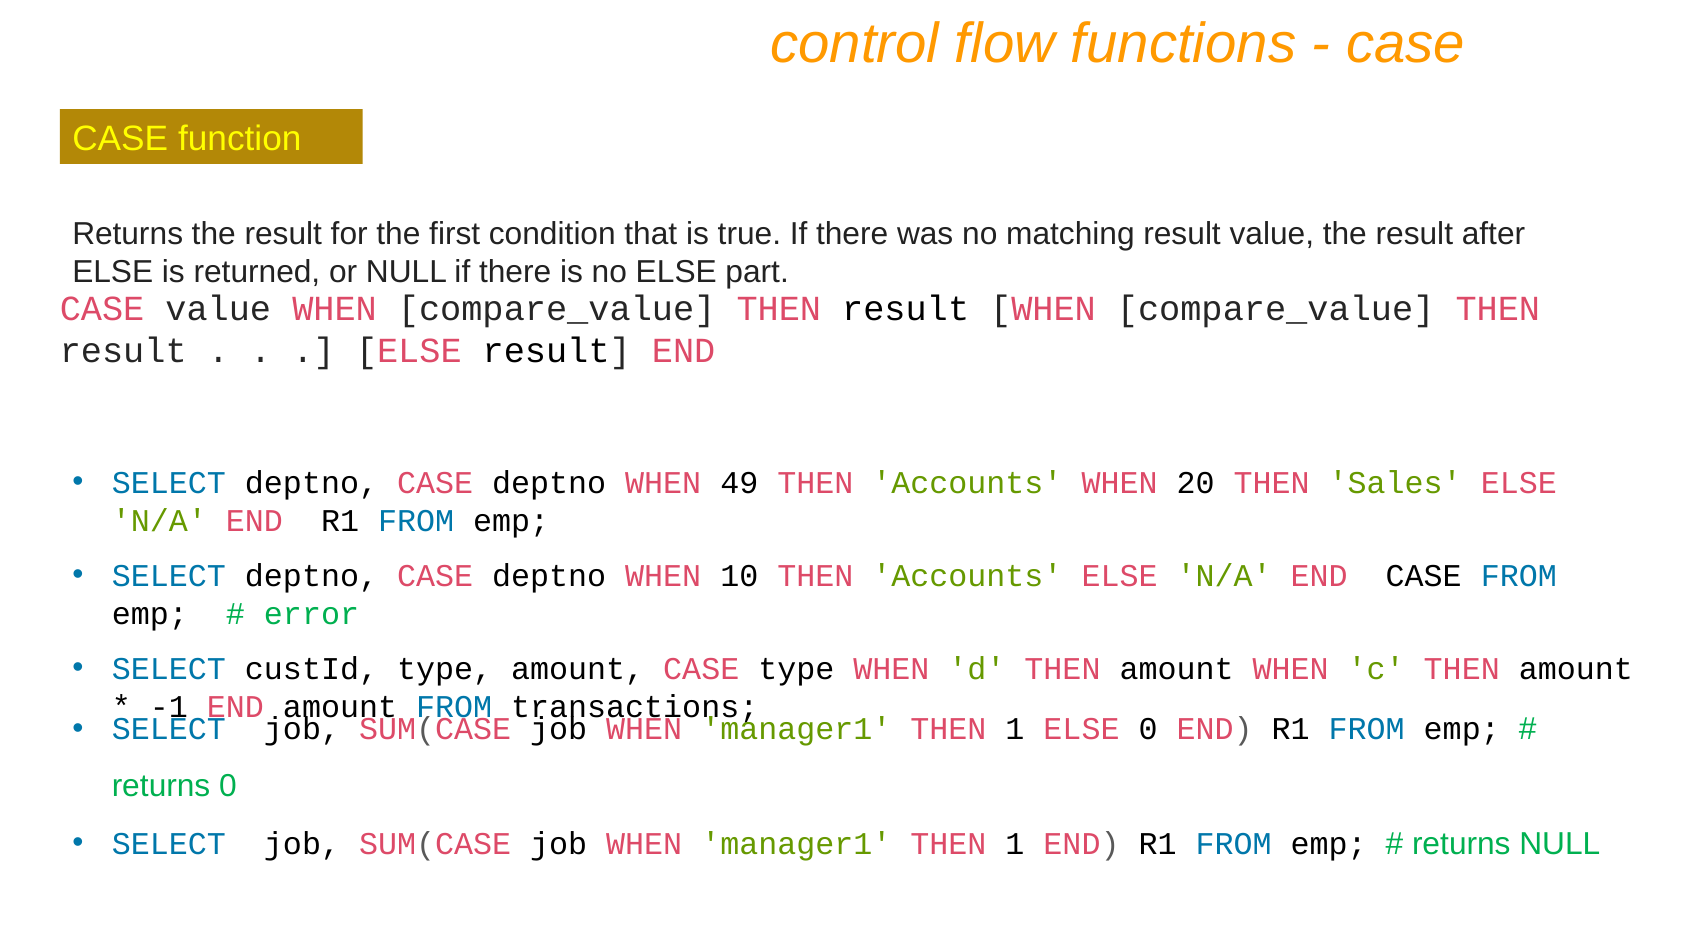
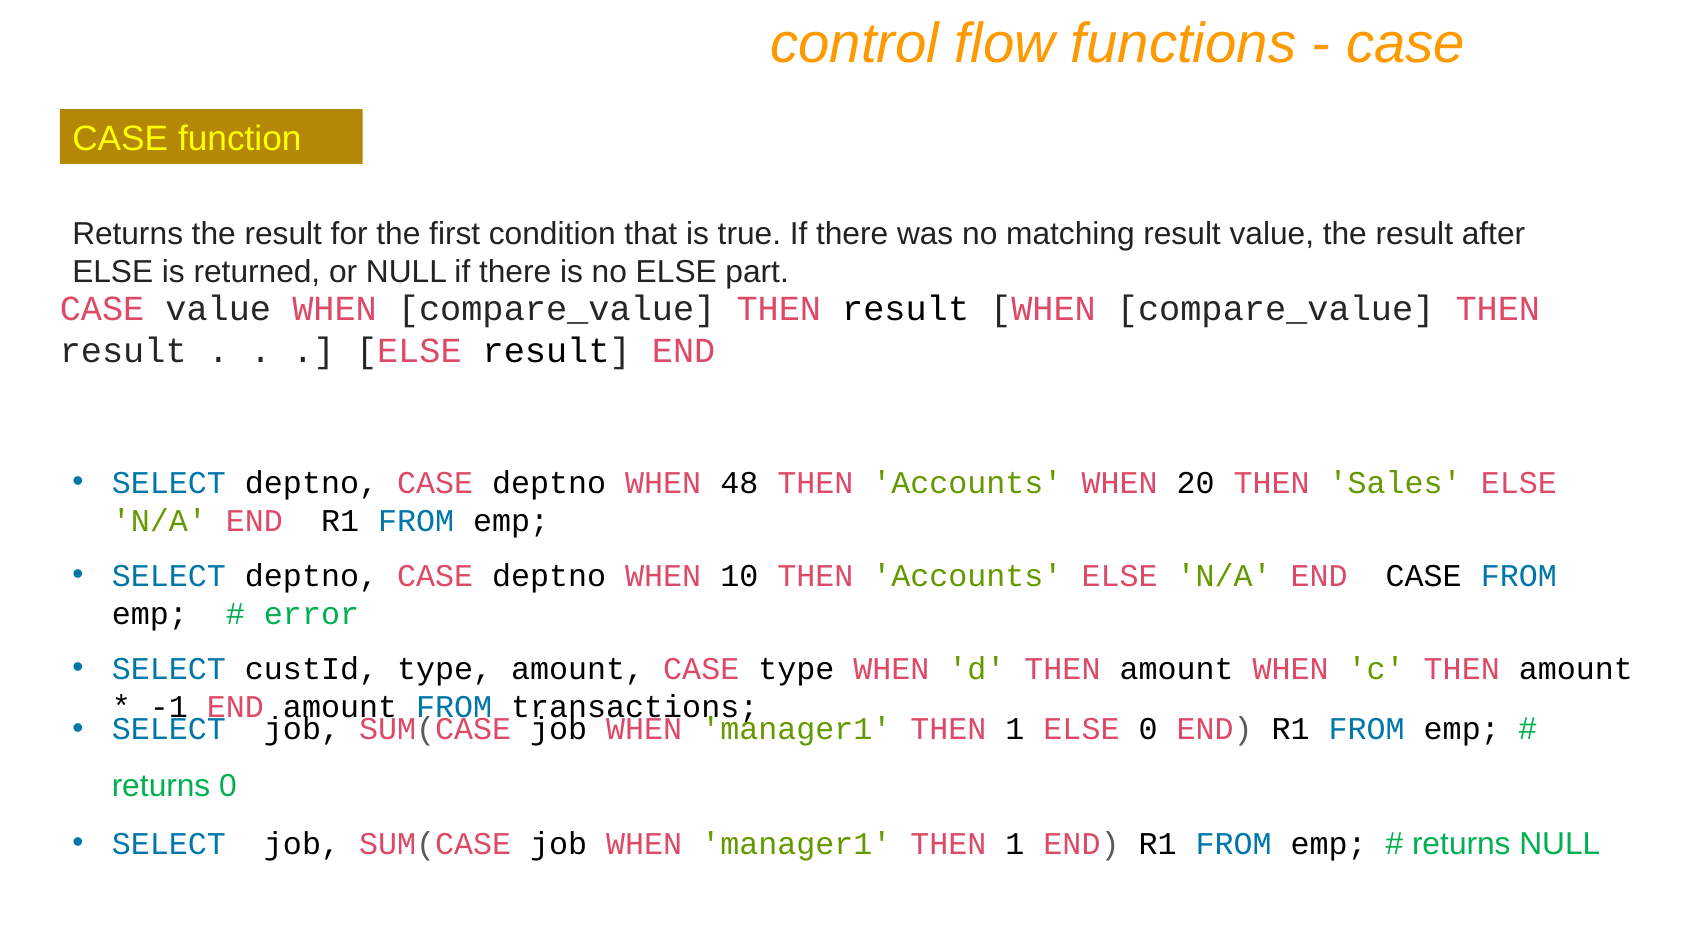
49: 49 -> 48
